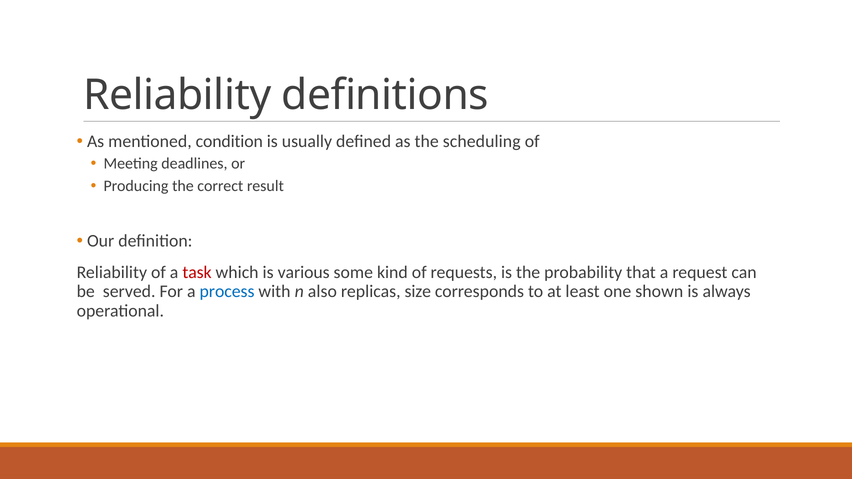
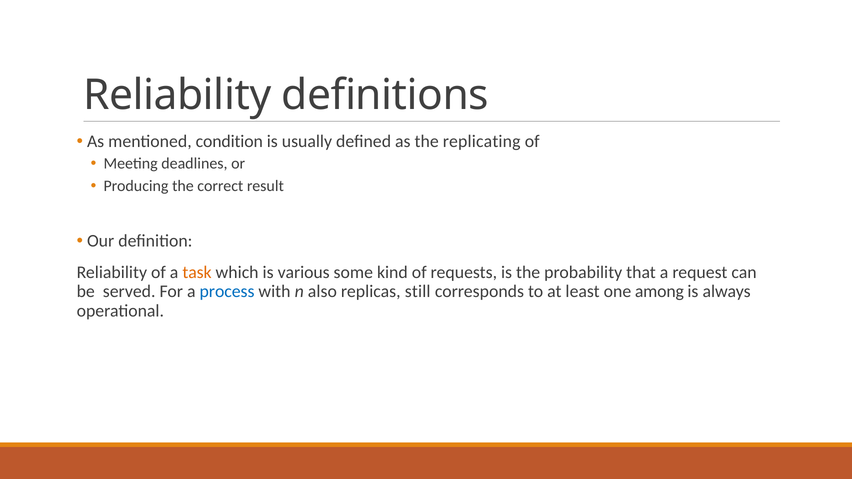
scheduling: scheduling -> replicating
task colour: red -> orange
size: size -> still
shown: shown -> among
